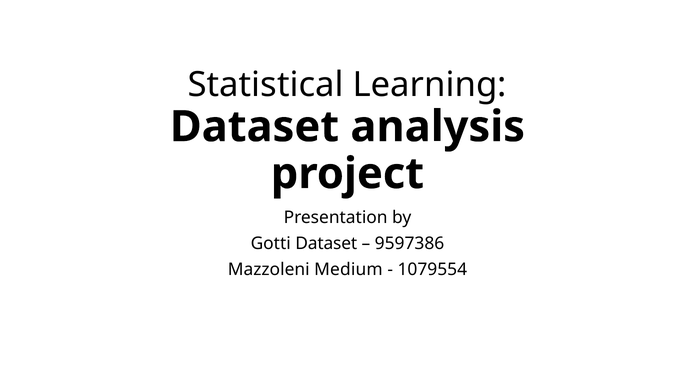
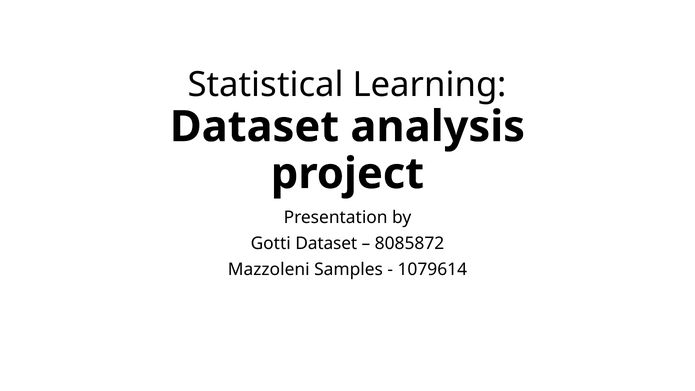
9597386: 9597386 -> 8085872
Medium: Medium -> Samples
1079554: 1079554 -> 1079614
